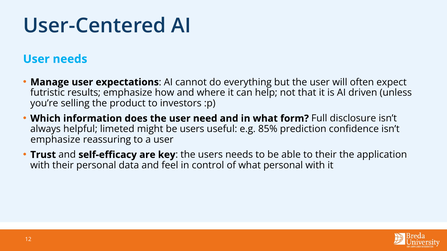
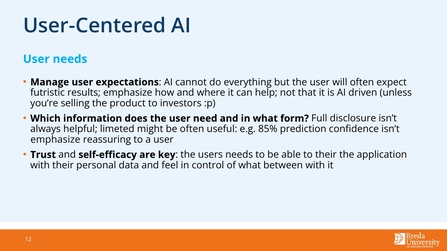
be users: users -> often
what personal: personal -> between
